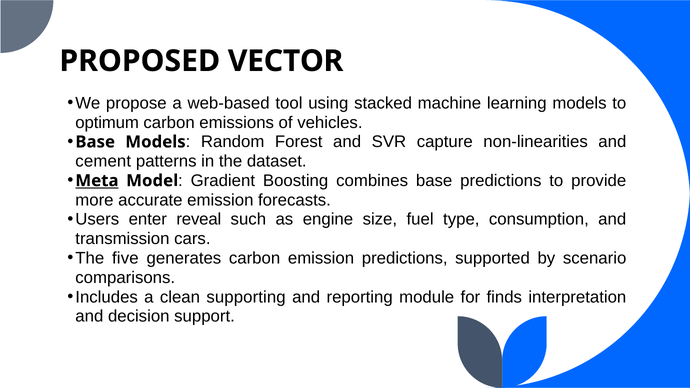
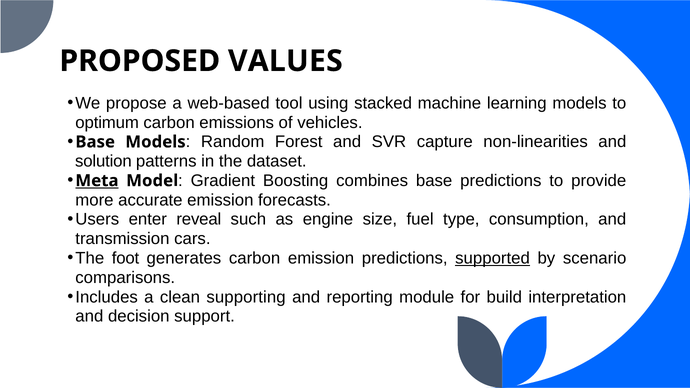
VECTOR: VECTOR -> VALUES
cement: cement -> solution
five: five -> foot
supported underline: none -> present
finds: finds -> build
